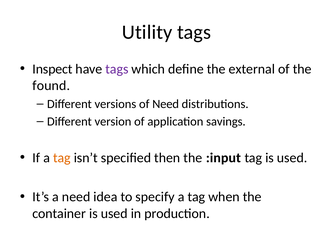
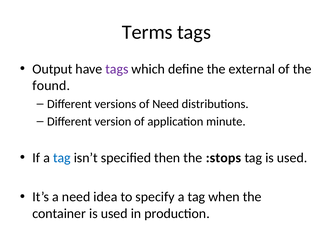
Utility: Utility -> Terms
Inspect: Inspect -> Output
savings: savings -> minute
tag at (62, 158) colour: orange -> blue
:input: :input -> :stops
